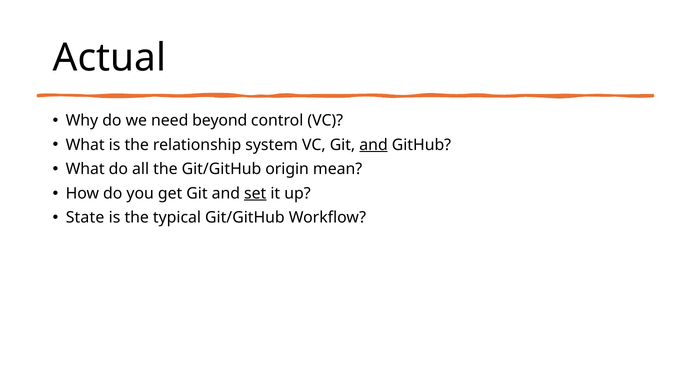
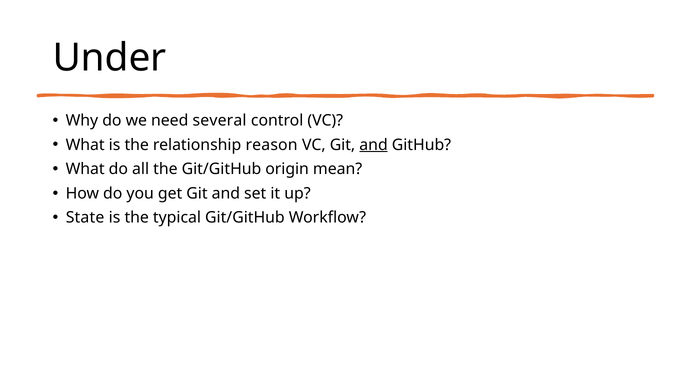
Actual: Actual -> Under
beyond: beyond -> several
system: system -> reason
set underline: present -> none
